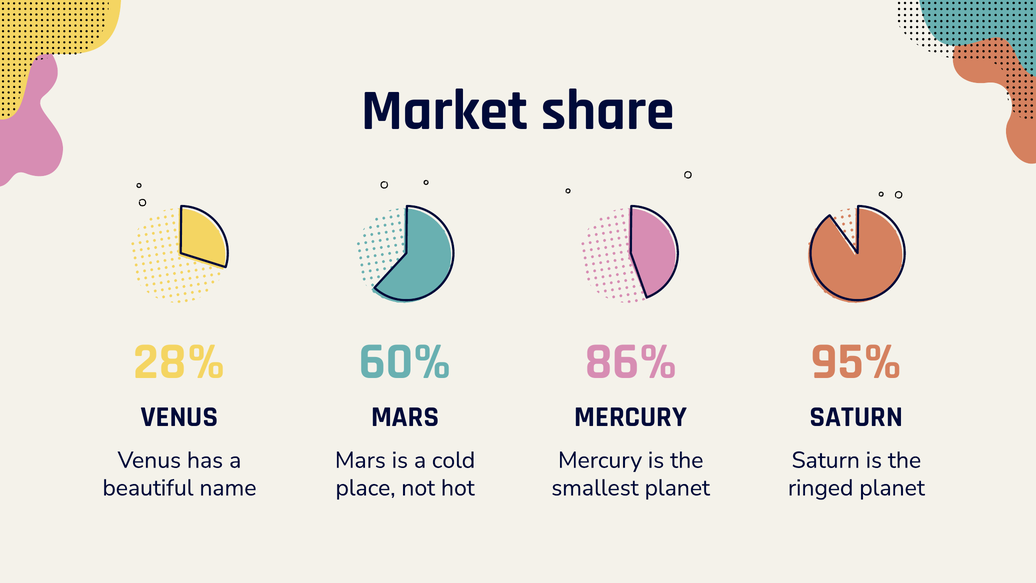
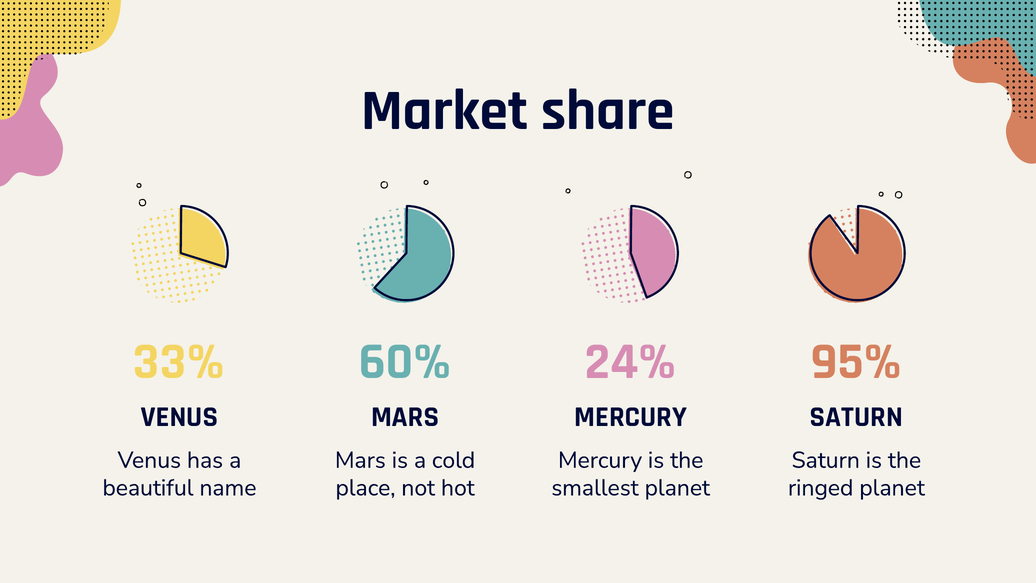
28%: 28% -> 33%
86%: 86% -> 24%
